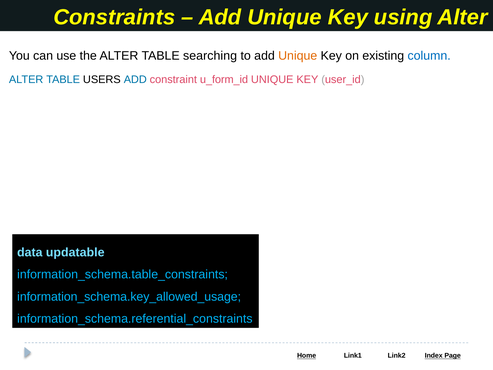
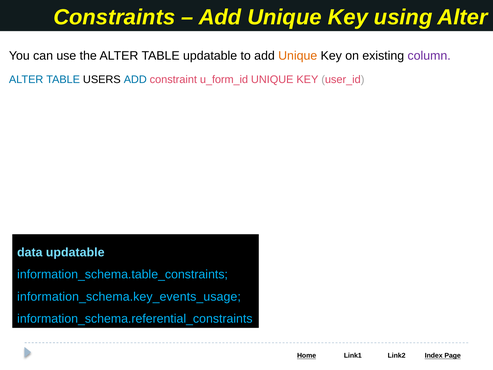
TABLE searching: searching -> updatable
column colour: blue -> purple
information_schema.key_allowed_usage: information_schema.key_allowed_usage -> information_schema.key_events_usage
